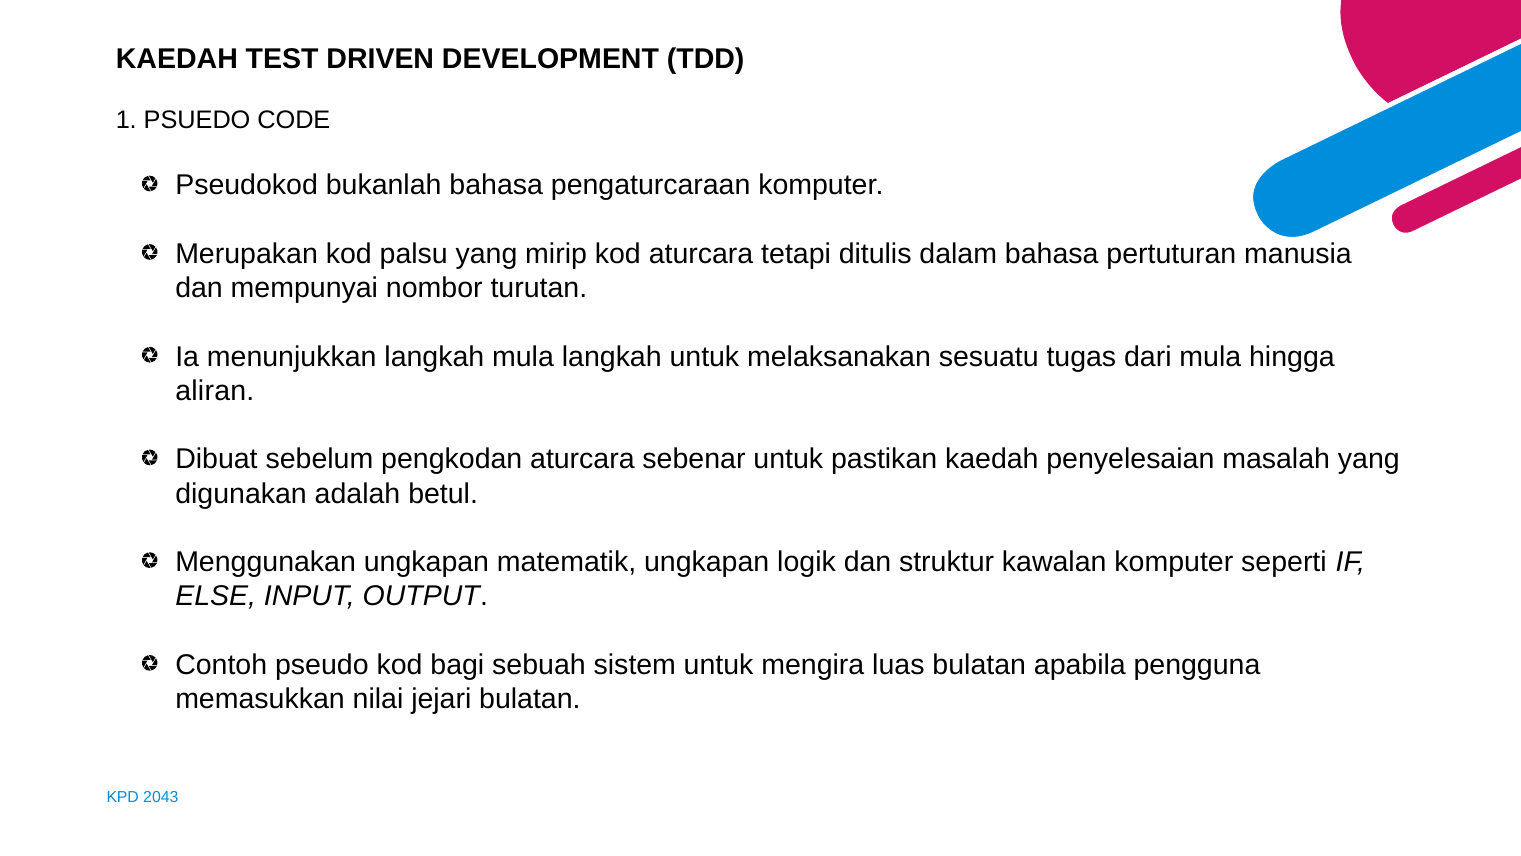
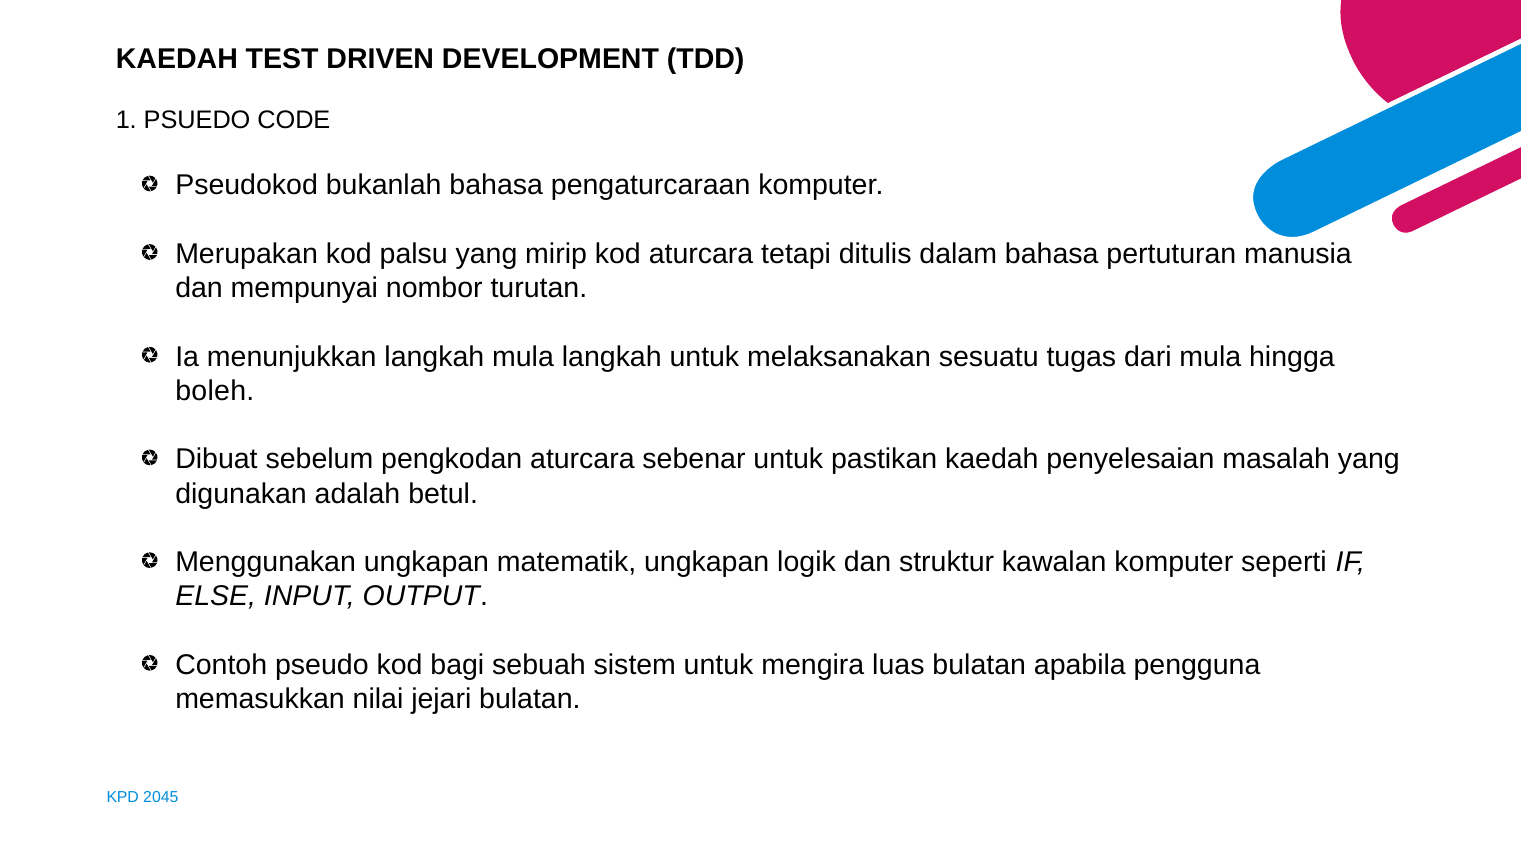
aliran: aliran -> boleh
2043: 2043 -> 2045
